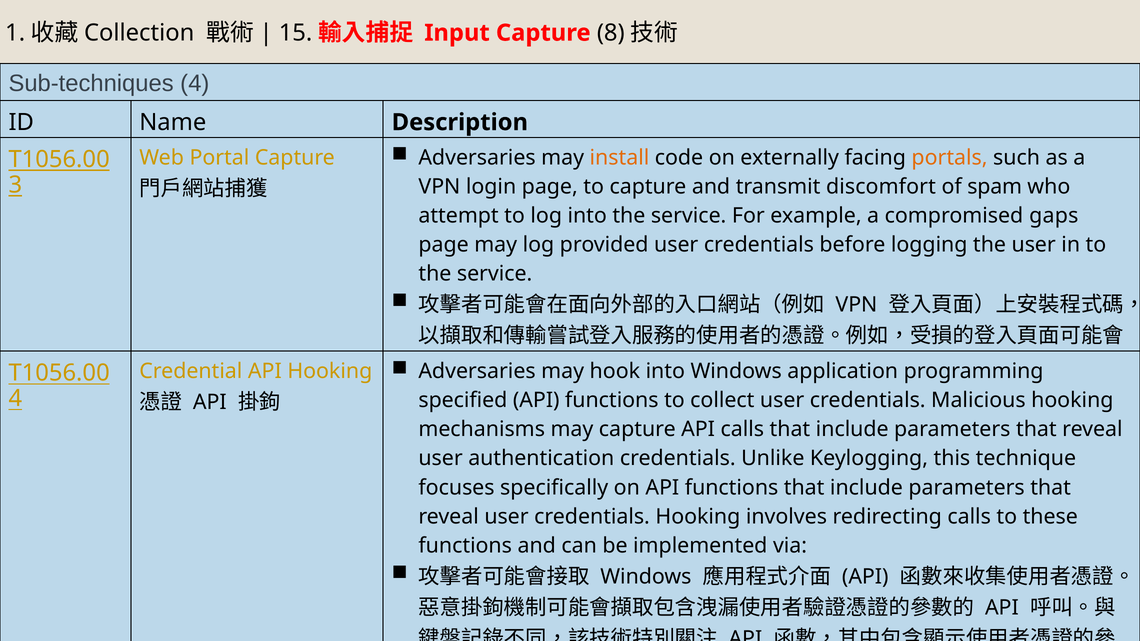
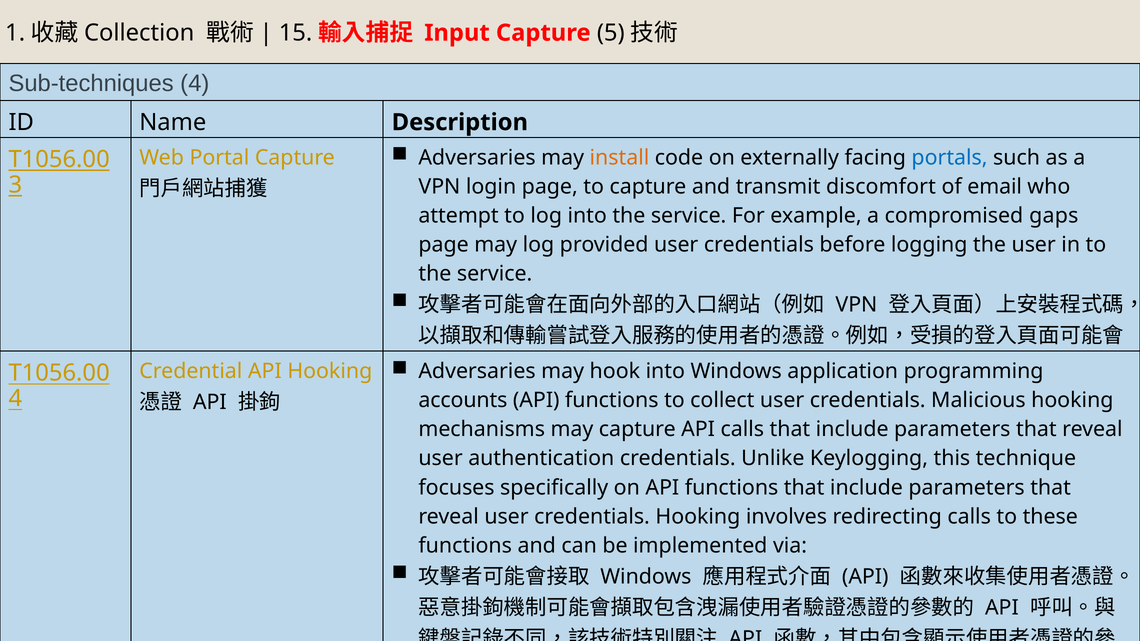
8: 8 -> 5
portals colour: orange -> blue
spam: spam -> email
specified: specified -> accounts
